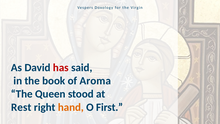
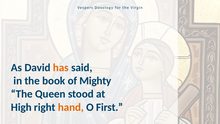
has colour: red -> orange
Aroma: Aroma -> Mighty
Rest: Rest -> High
